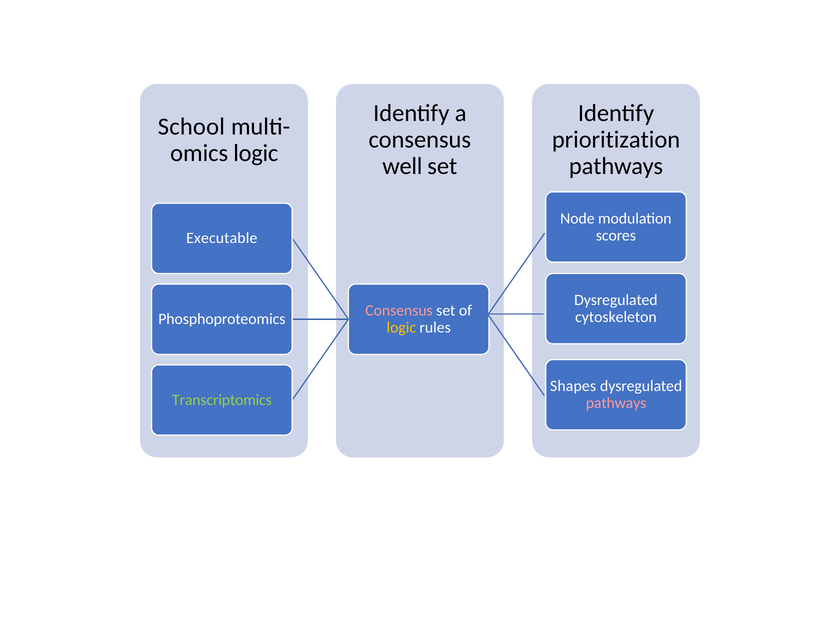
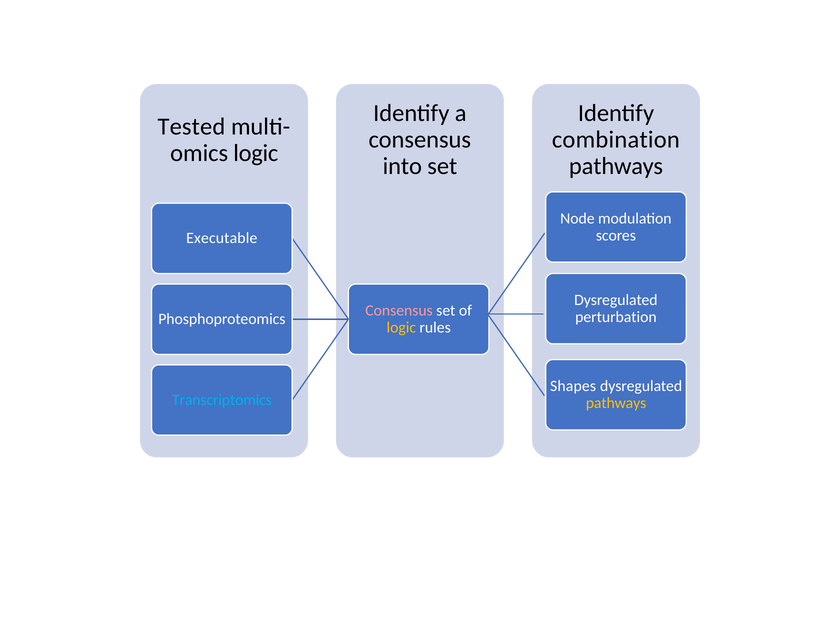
School: School -> Tested
prioritization: prioritization -> combination
well: well -> into
cytoskeleton: cytoskeleton -> perturbation
Transcriptomics colour: light green -> light blue
pathways at (616, 403) colour: pink -> yellow
